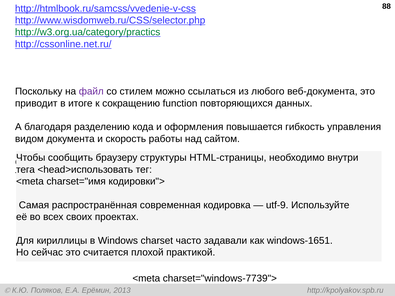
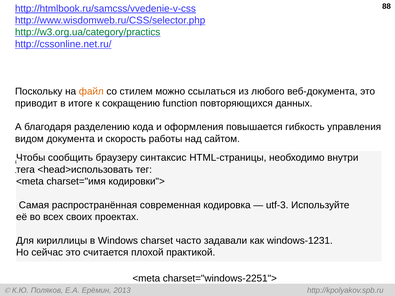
файл colour: purple -> orange
структуры: структуры -> синтаксис
utf-9: utf-9 -> utf-3
windows-1651: windows-1651 -> windows-1231
charset="windows-7739">: charset="windows-7739"> -> charset="windows-2251">
